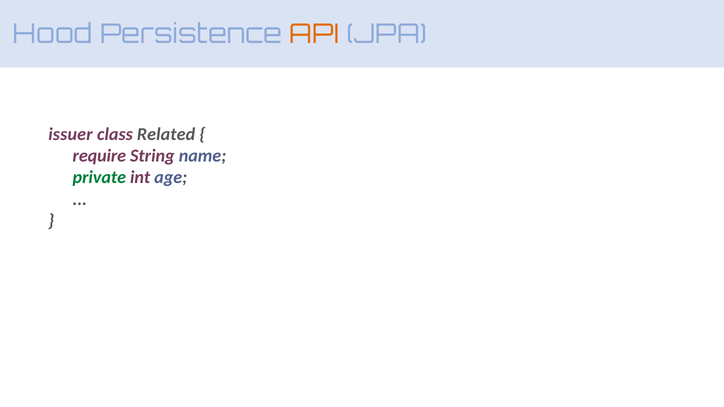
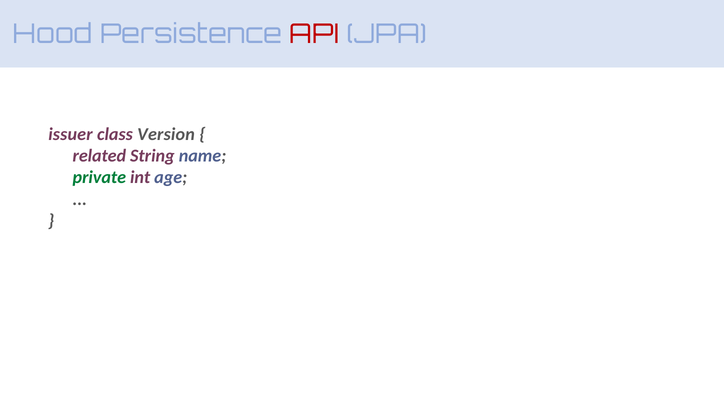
API colour: orange -> red
Related: Related -> Version
require: require -> related
